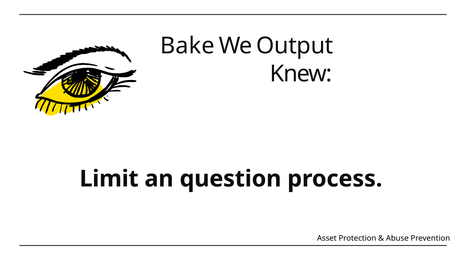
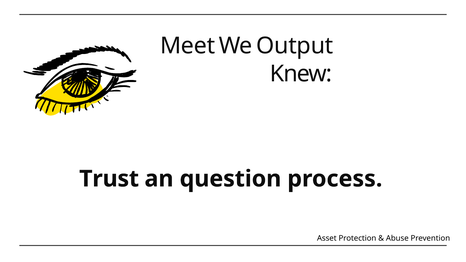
Bake: Bake -> Meet
Limit: Limit -> Trust
